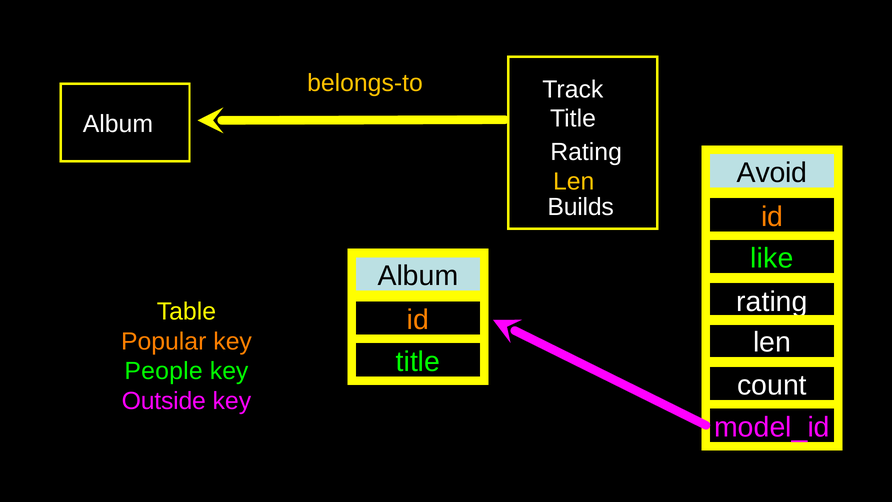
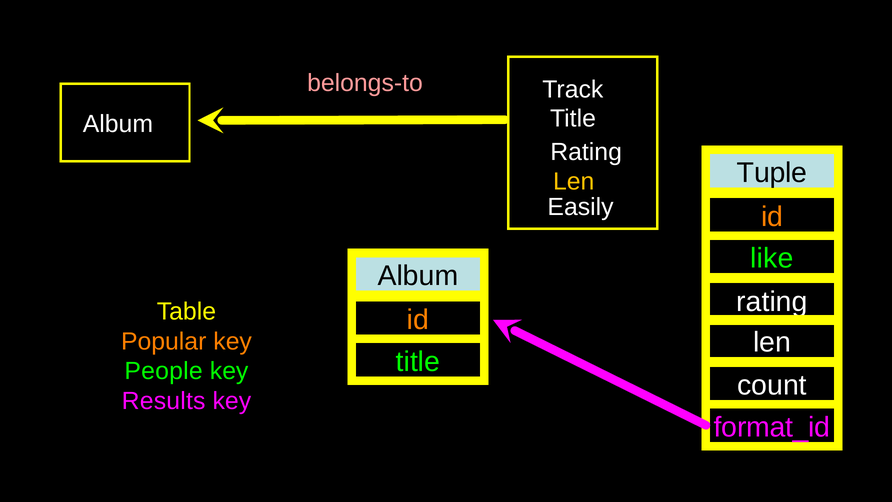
belongs-to colour: yellow -> pink
Avoid: Avoid -> Tuple
Builds: Builds -> Easily
Outside: Outside -> Results
model_id: model_id -> format_id
